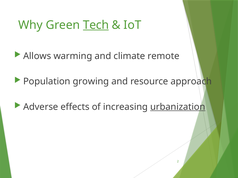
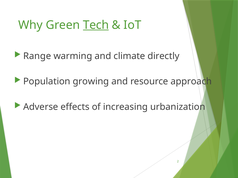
Allows: Allows -> Range
remote: remote -> directly
urbanization underline: present -> none
